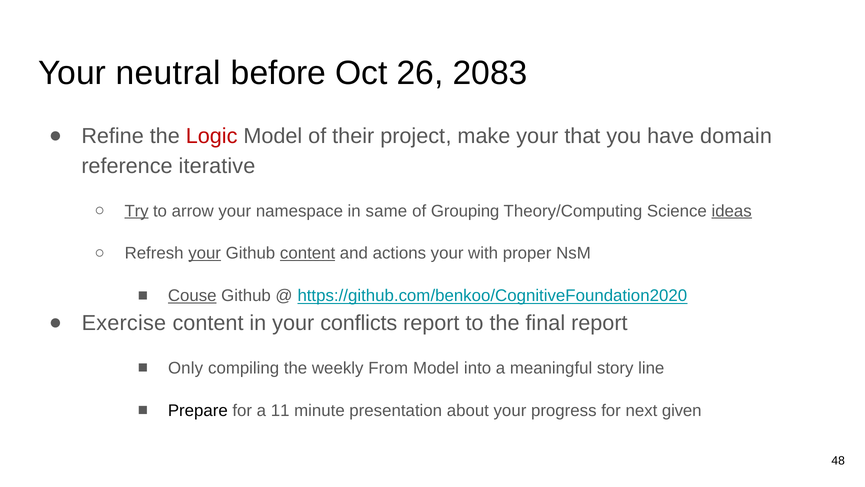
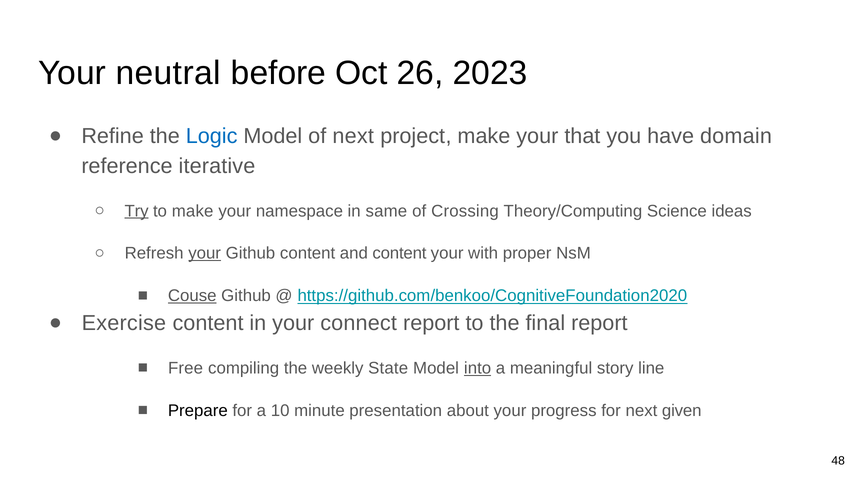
2083: 2083 -> 2023
Logic colour: red -> blue
of their: their -> next
to arrow: arrow -> make
Grouping: Grouping -> Crossing
ideas underline: present -> none
content at (308, 253) underline: present -> none
and actions: actions -> content
conflicts: conflicts -> connect
Only: Only -> Free
From: From -> State
into underline: none -> present
11: 11 -> 10
